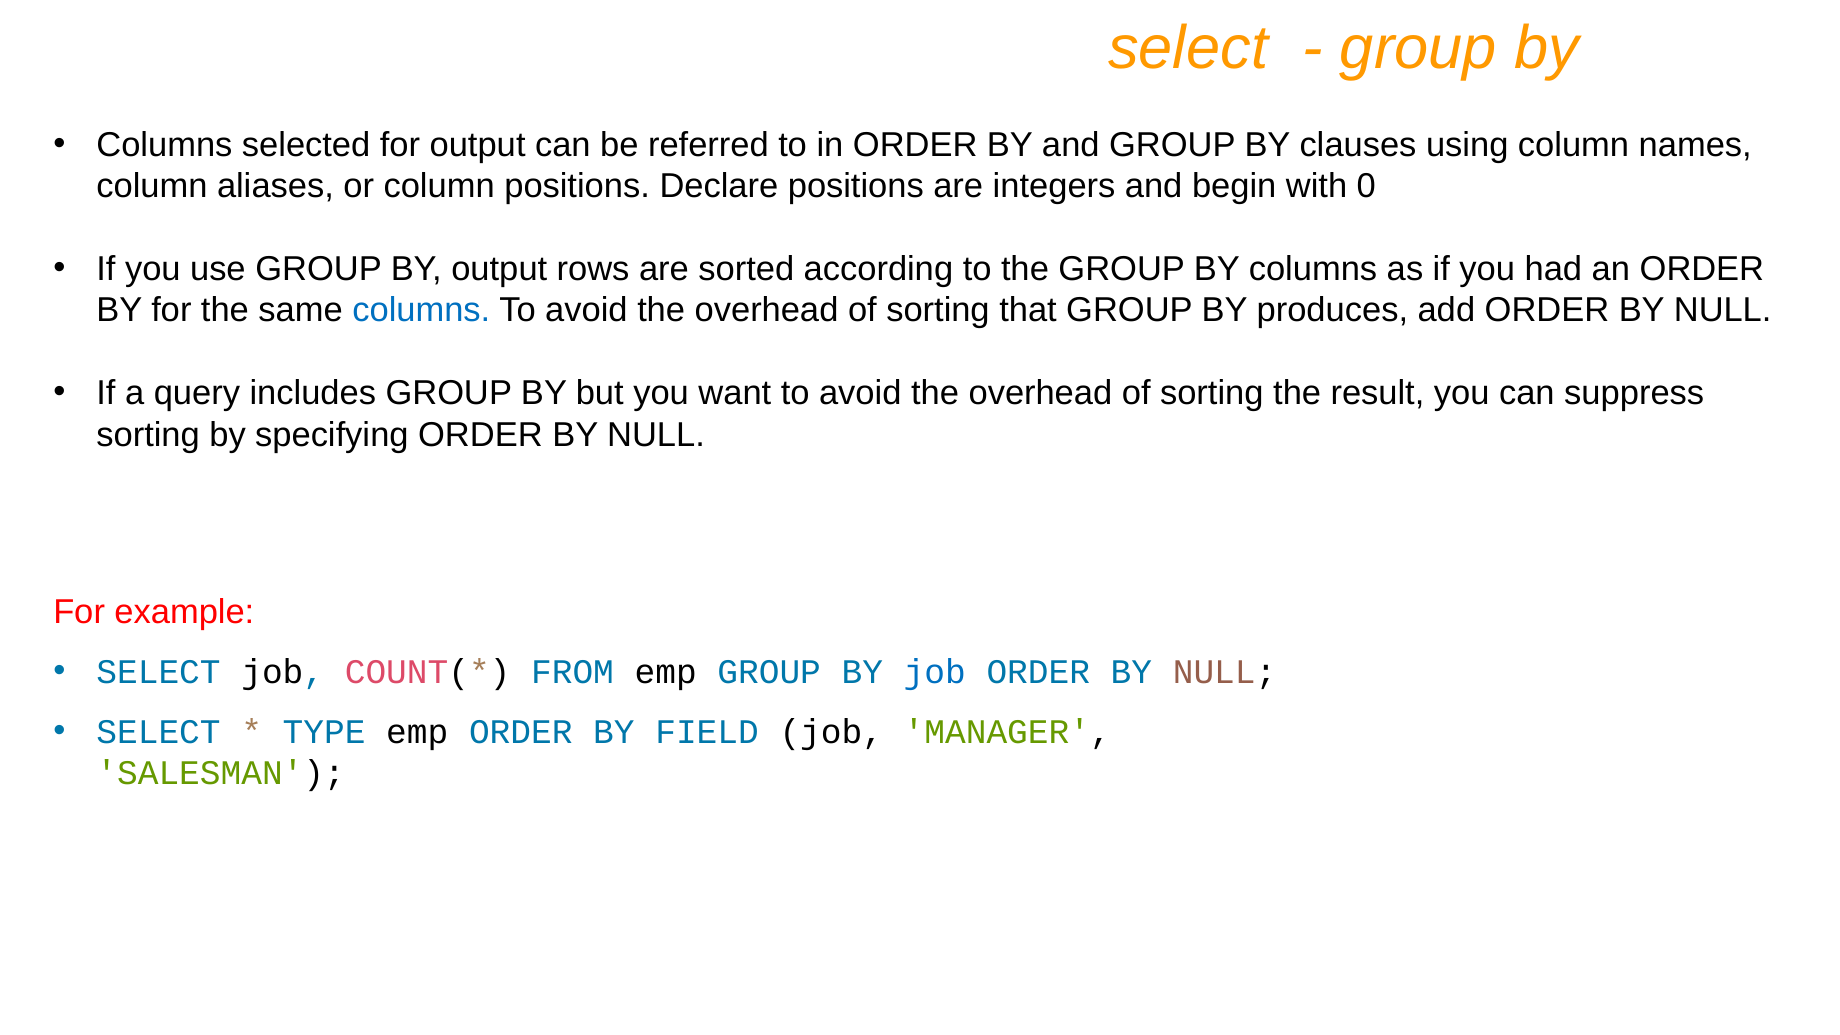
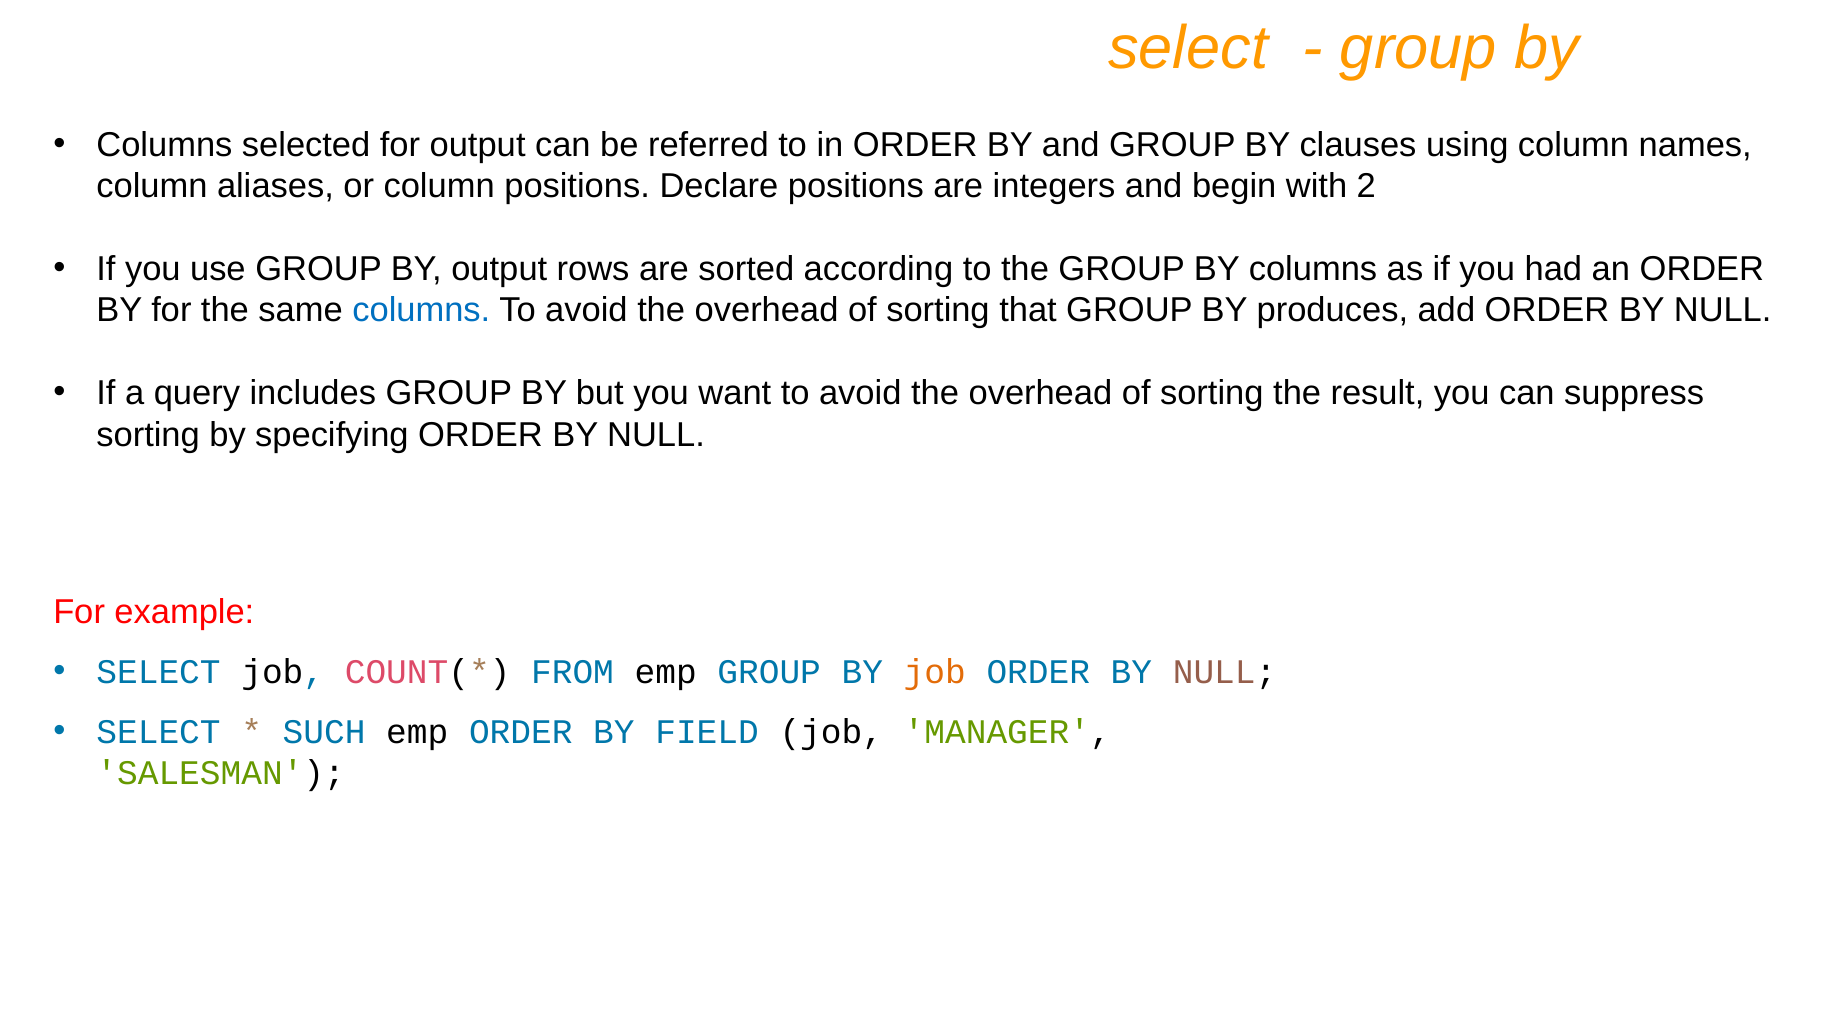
0: 0 -> 2
job at (935, 672) colour: blue -> orange
TYPE: TYPE -> SUCH
